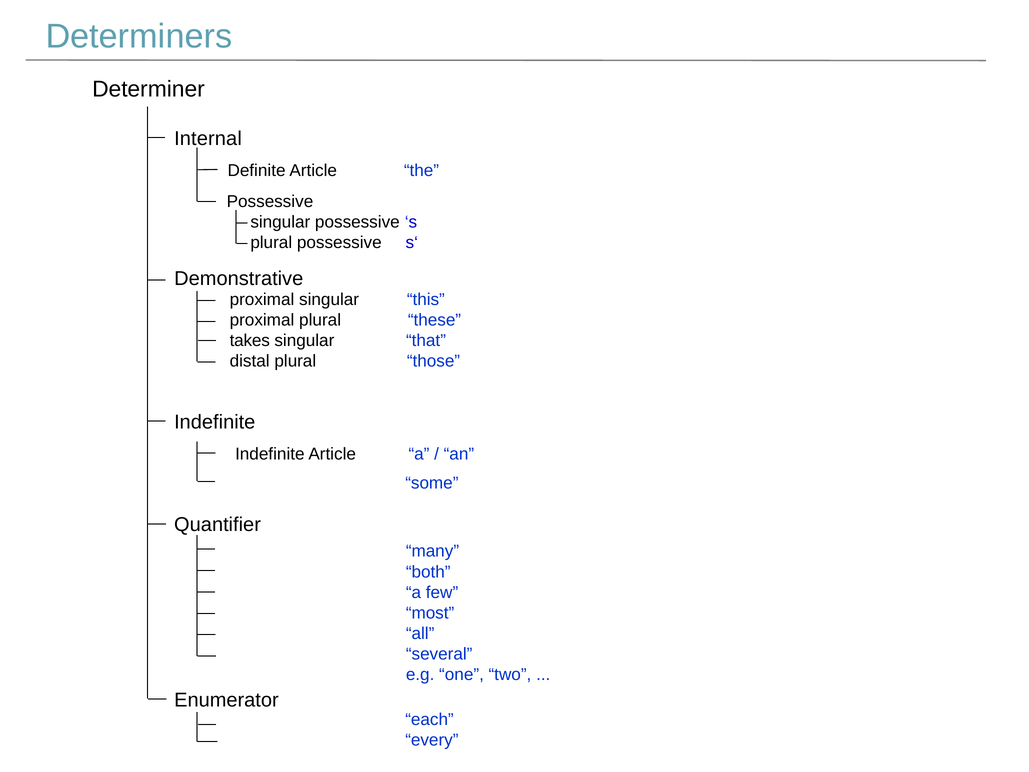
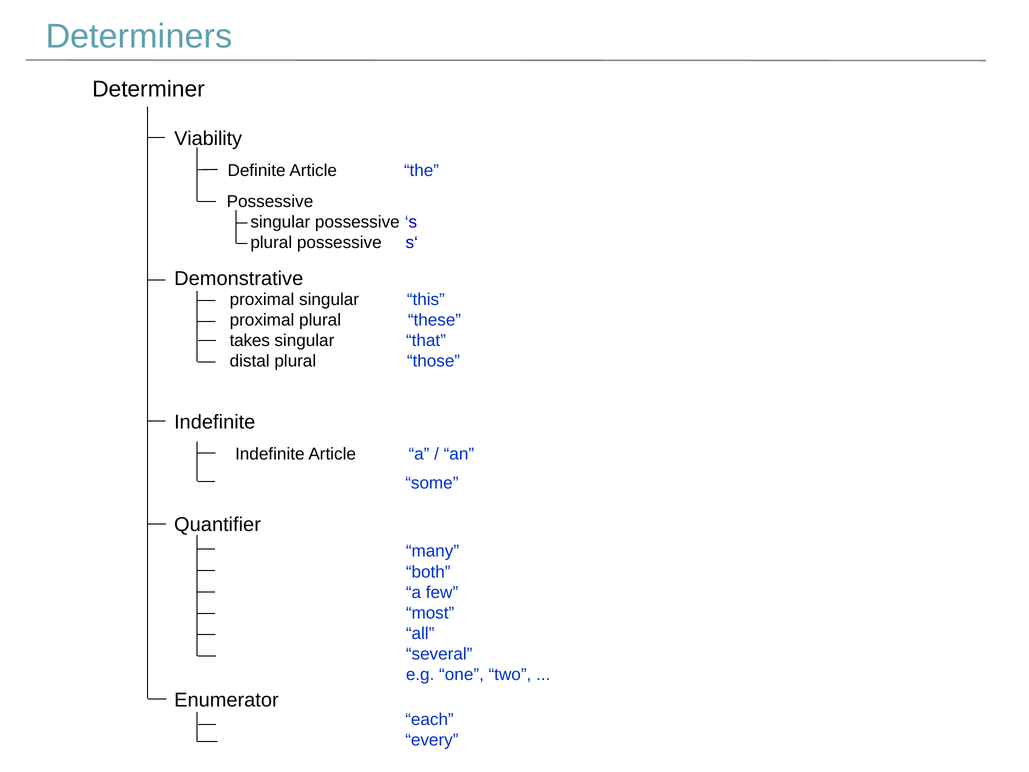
Internal: Internal -> Viability
